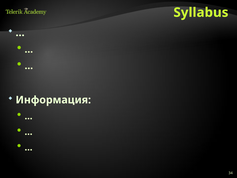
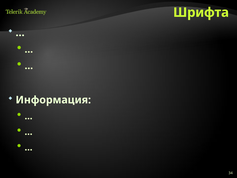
Syllabus: Syllabus -> Шрифта
